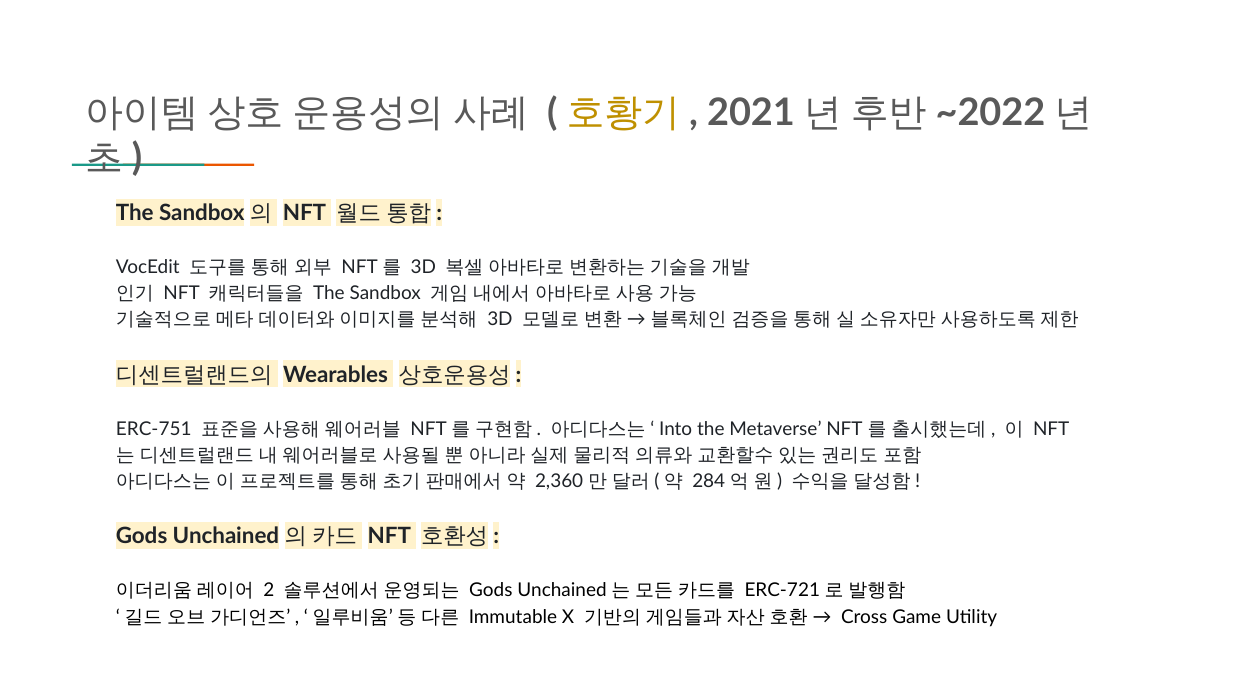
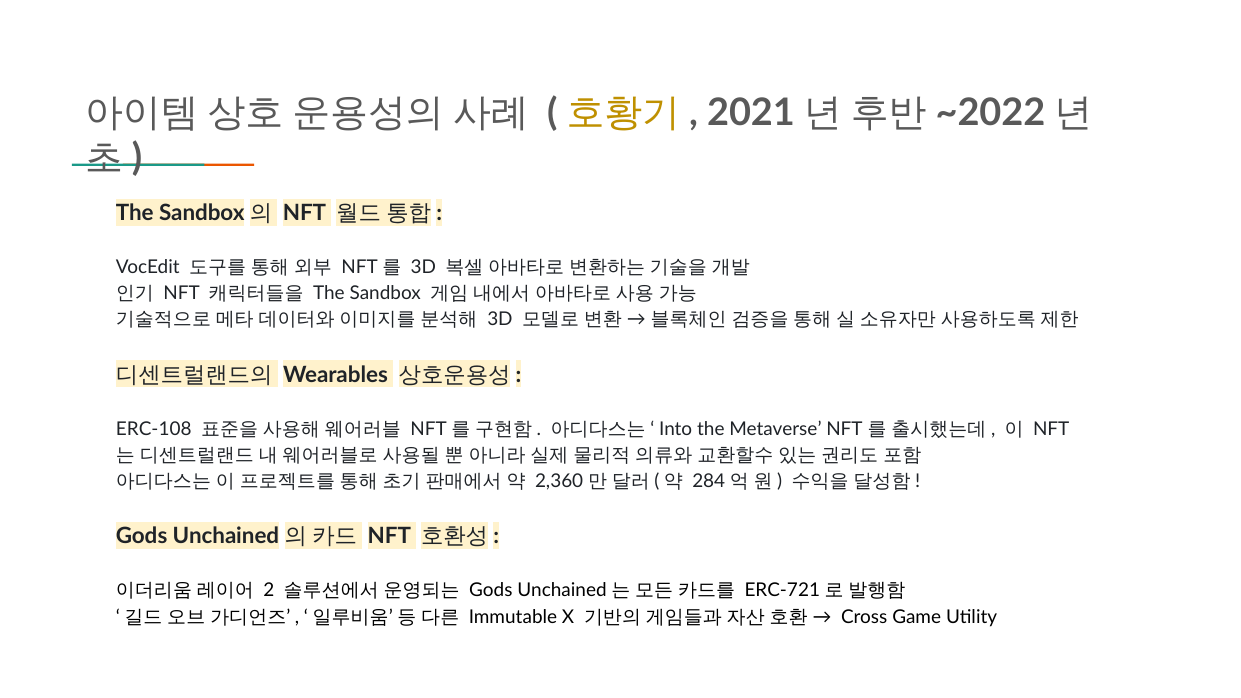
ERC-751: ERC-751 -> ERC-108
